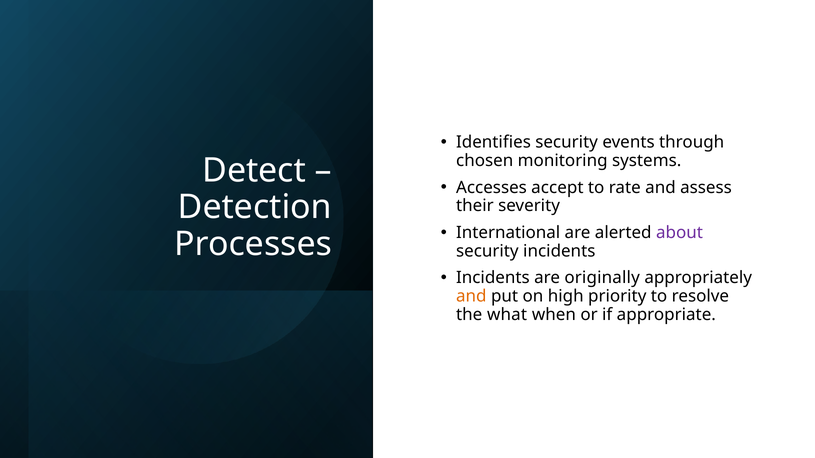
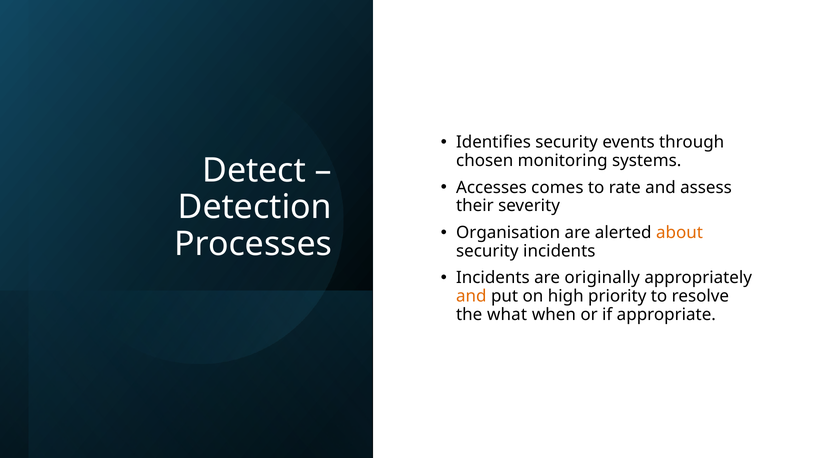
accept: accept -> comes
International: International -> Organisation
about colour: purple -> orange
